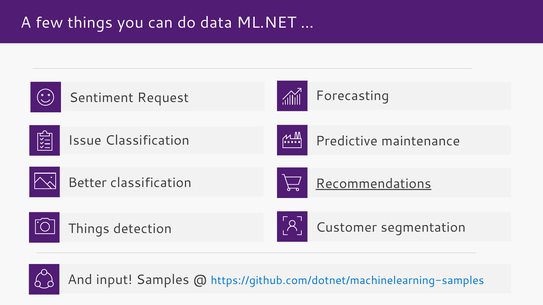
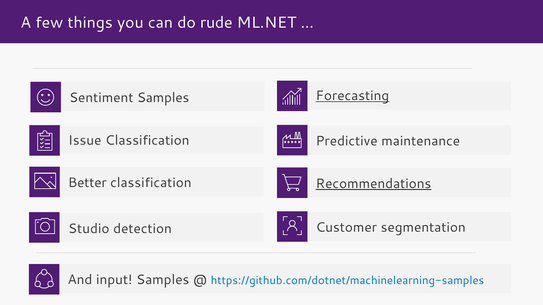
data: data -> rude
Forecasting underline: none -> present
Sentiment Request: Request -> Samples
Things at (89, 229): Things -> Studio
